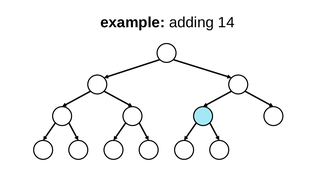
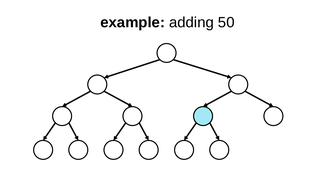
14: 14 -> 50
